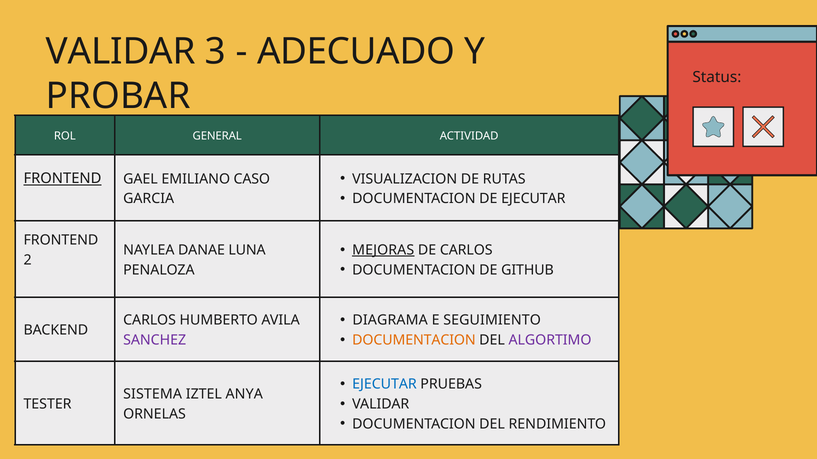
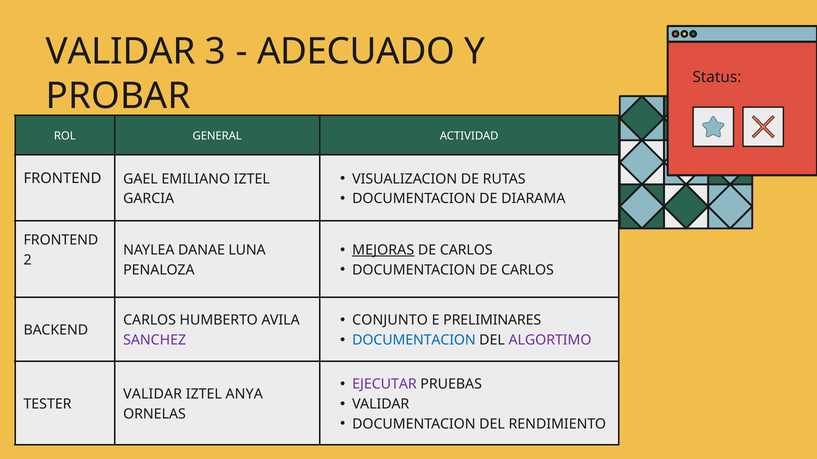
FRONTEND at (62, 179) underline: present -> none
EMILIANO CASO: CASO -> IZTEL
DE EJECUTAR: EJECUTAR -> DIARAMA
DOCUMENTACION DE GITHUB: GITHUB -> CARLOS
DIAGRAMA: DIAGRAMA -> CONJUNTO
SEGUIMIENTO: SEGUIMIENTO -> PRELIMINARES
DOCUMENTACION at (414, 341) colour: orange -> blue
EJECUTAR at (384, 385) colour: blue -> purple
SISTEMA at (153, 395): SISTEMA -> VALIDAR
